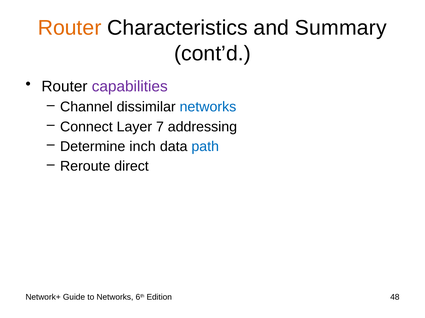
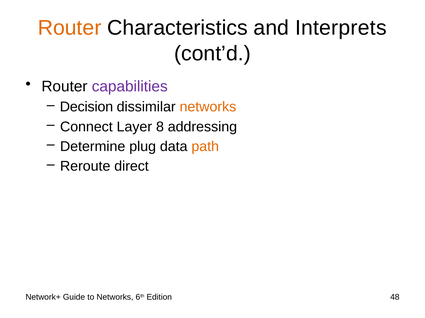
Summary: Summary -> Interprets
Channel: Channel -> Decision
networks at (208, 107) colour: blue -> orange
7: 7 -> 8
inch: inch -> plug
path colour: blue -> orange
